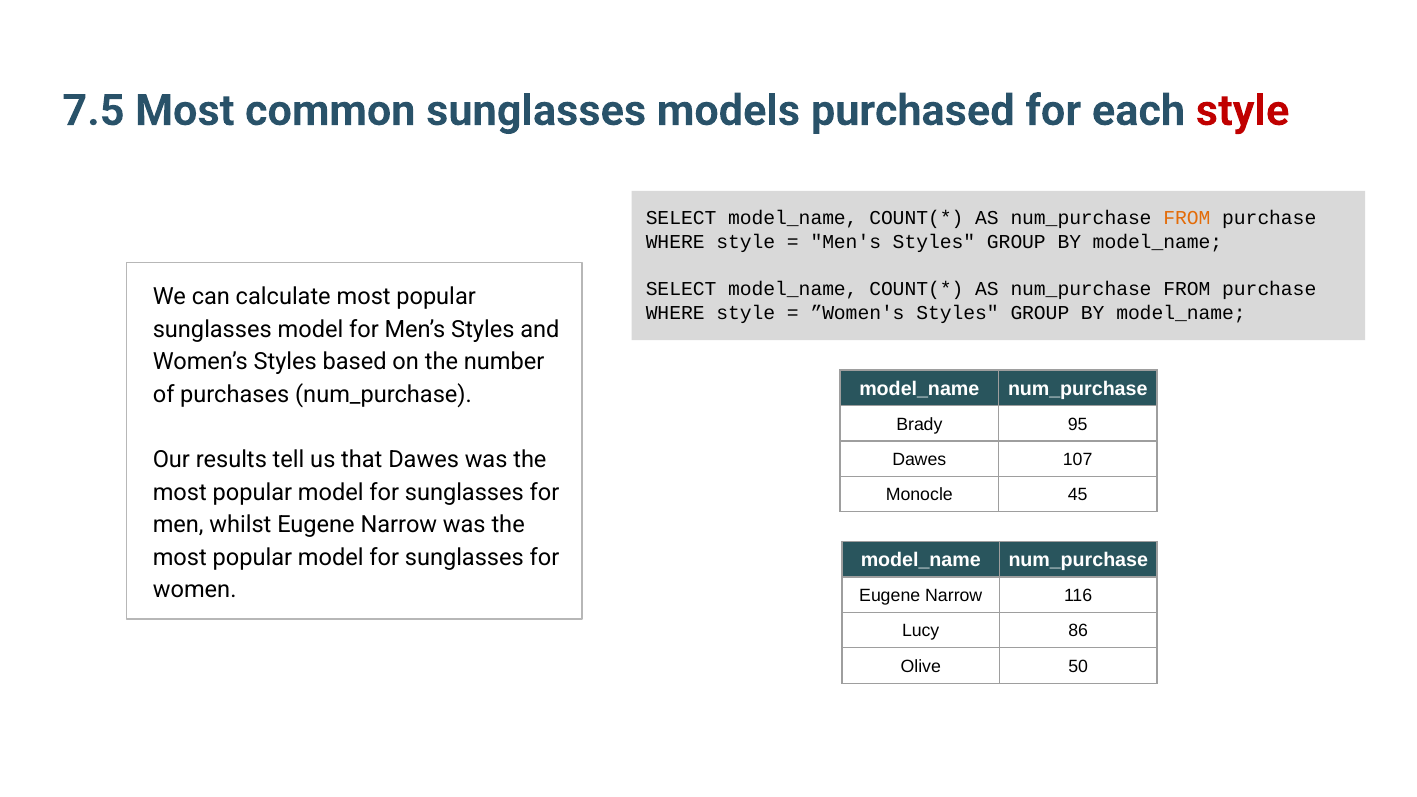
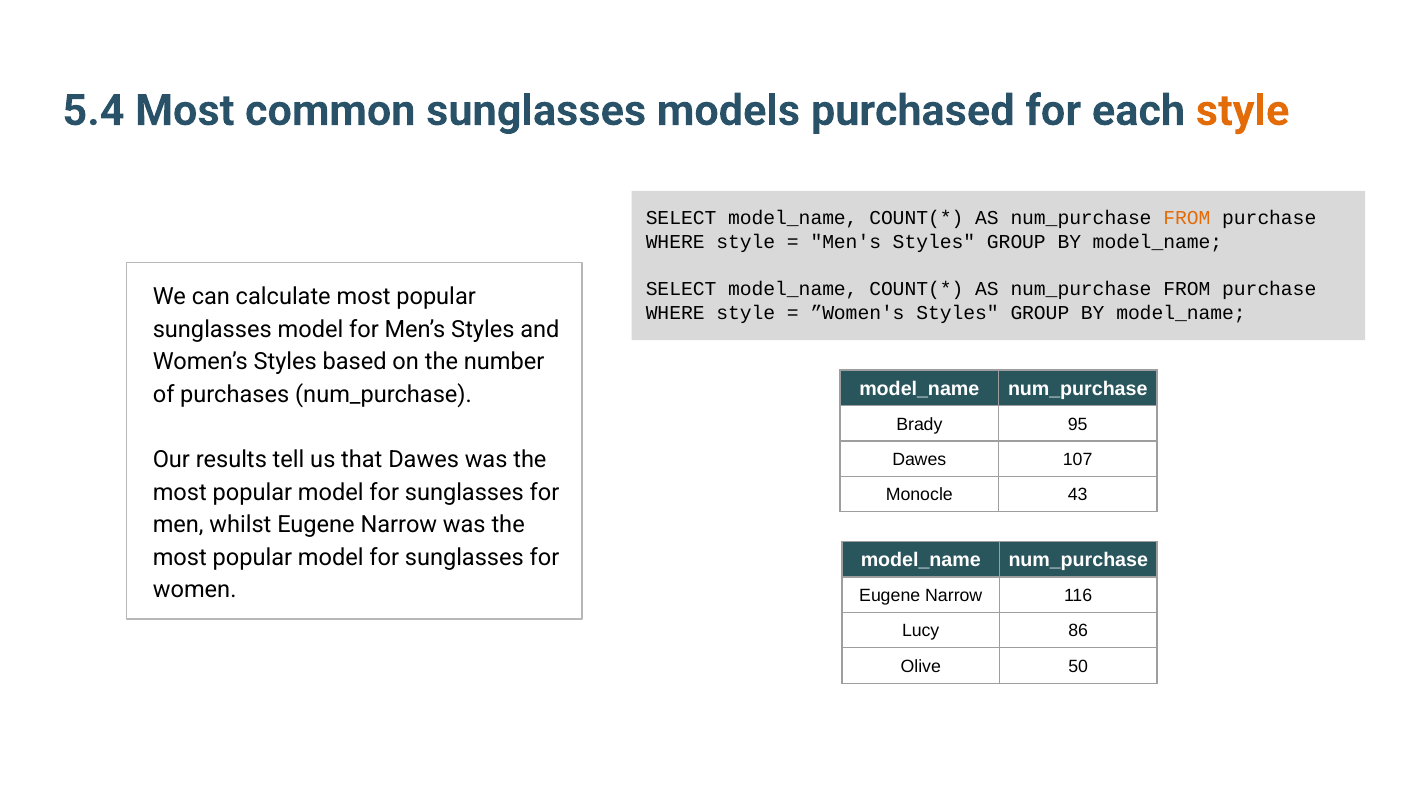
7.5: 7.5 -> 5.4
style at (1243, 111) colour: red -> orange
45: 45 -> 43
